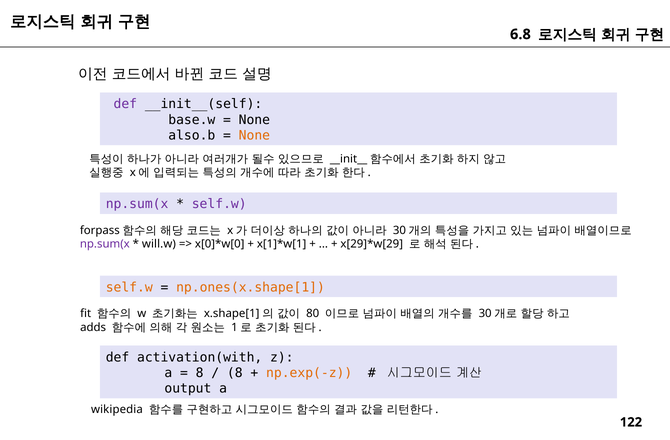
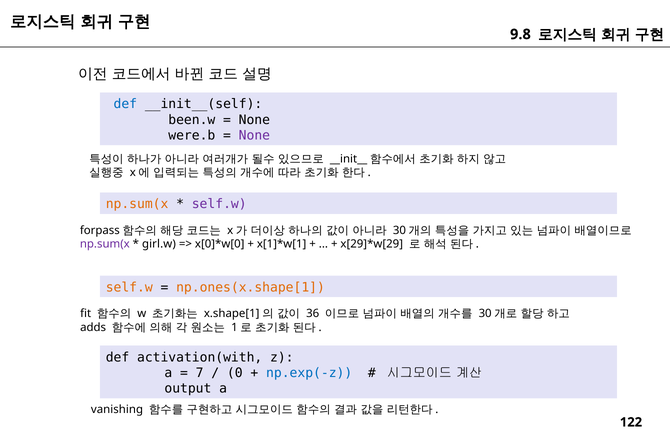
6.8: 6.8 -> 9.8
def at (125, 104) colour: purple -> blue
base.w: base.w -> been.w
also.b: also.b -> were.b
None at (254, 135) colour: orange -> purple
np.sum(x at (137, 204) colour: purple -> orange
will.w: will.w -> girl.w
80: 80 -> 36
8 at (200, 373): 8 -> 7
8 at (235, 373): 8 -> 0
np.exp(-z colour: orange -> blue
wikipedia: wikipedia -> vanishing
